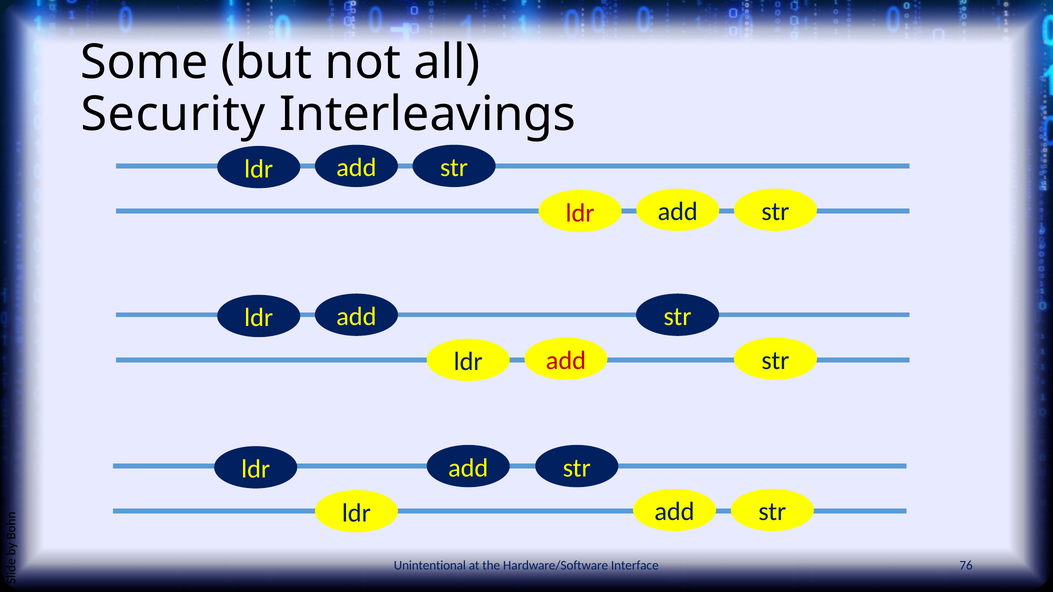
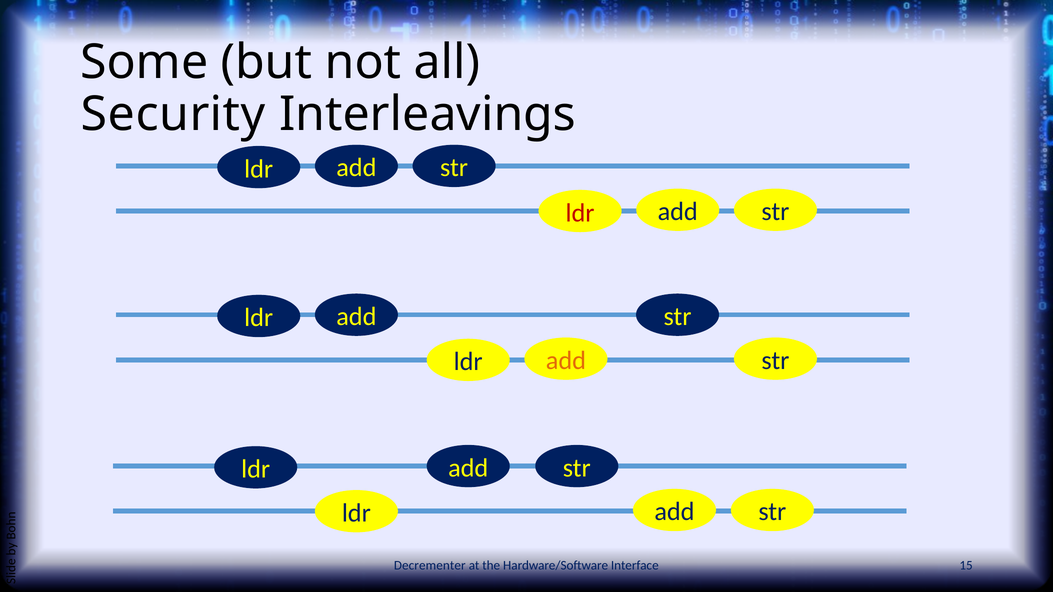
add at (566, 361) colour: red -> orange
Unintentional: Unintentional -> Decrementer
76: 76 -> 15
